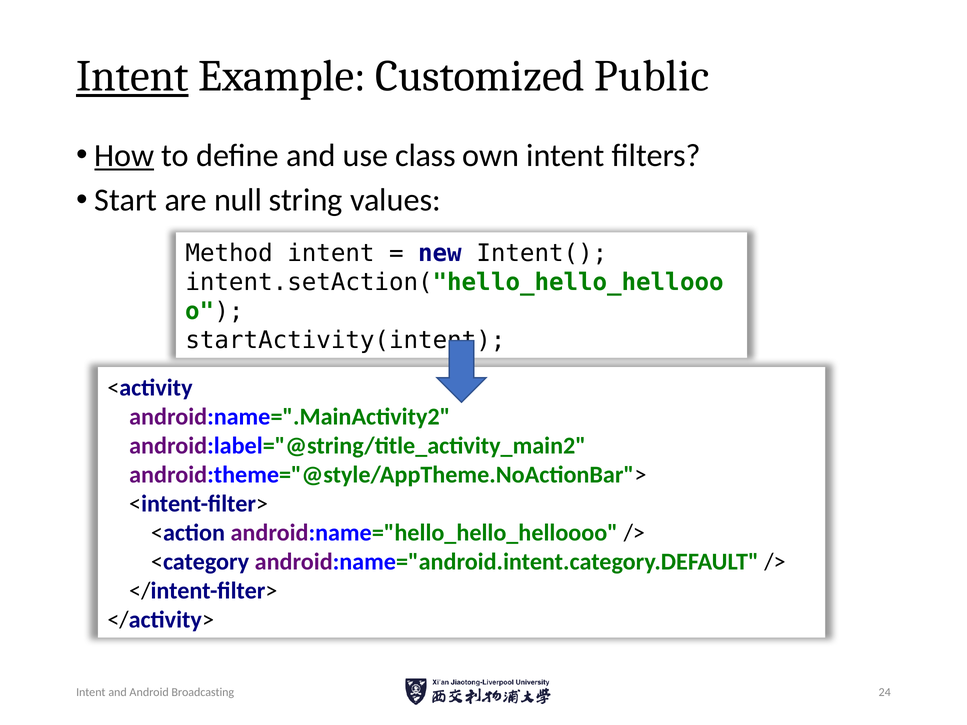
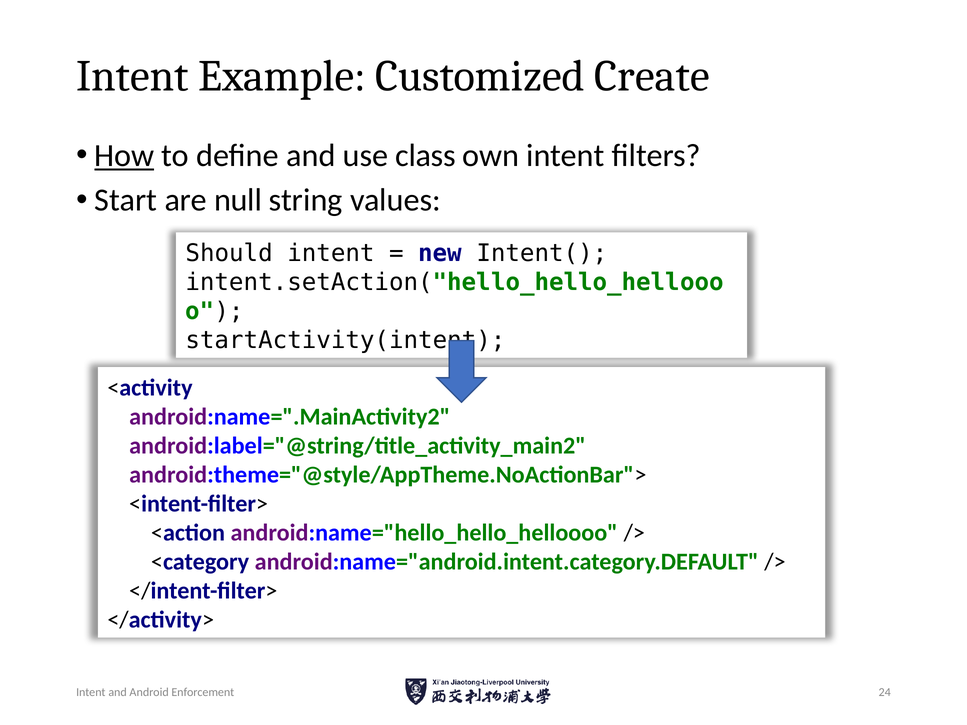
Intent at (132, 76) underline: present -> none
Public: Public -> Create
Method: Method -> Should
Broadcasting: Broadcasting -> Enforcement
